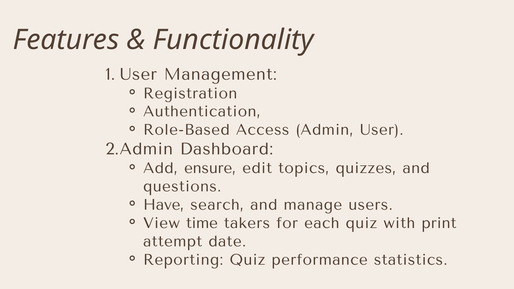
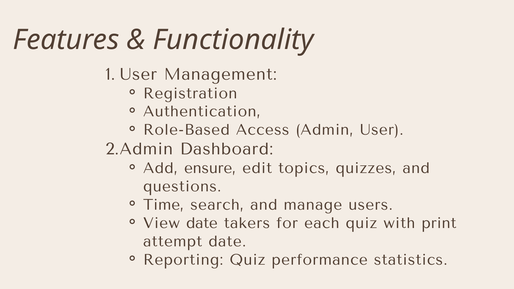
Have: Have -> Time
View time: time -> date
